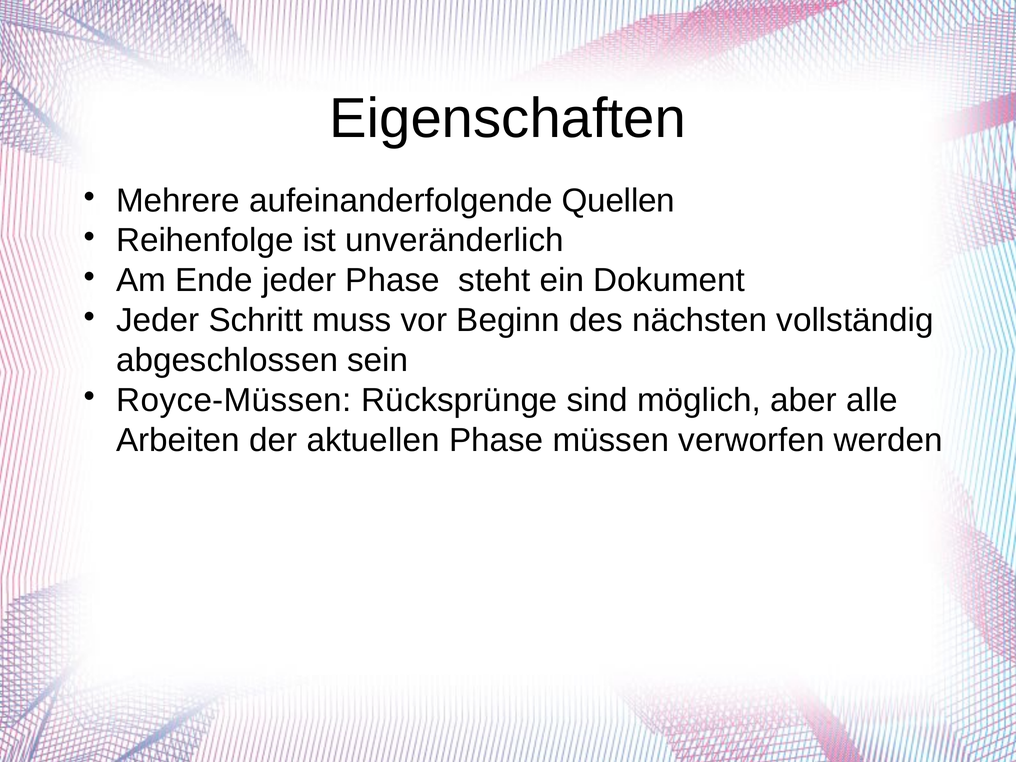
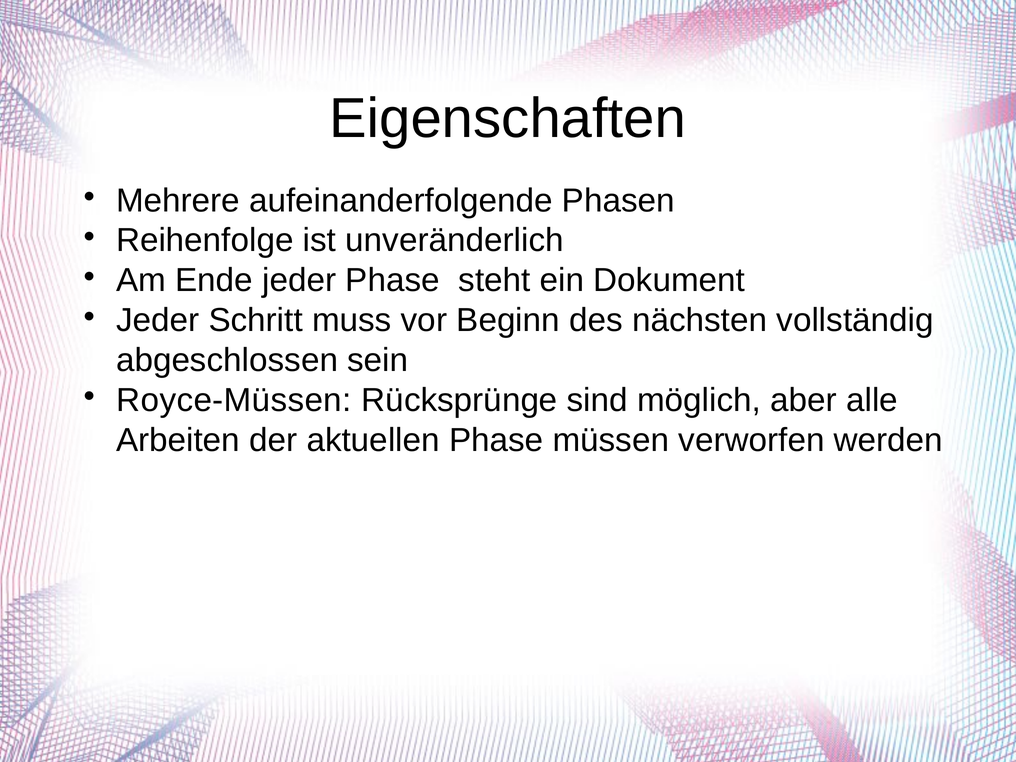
Quellen: Quellen -> Phasen
